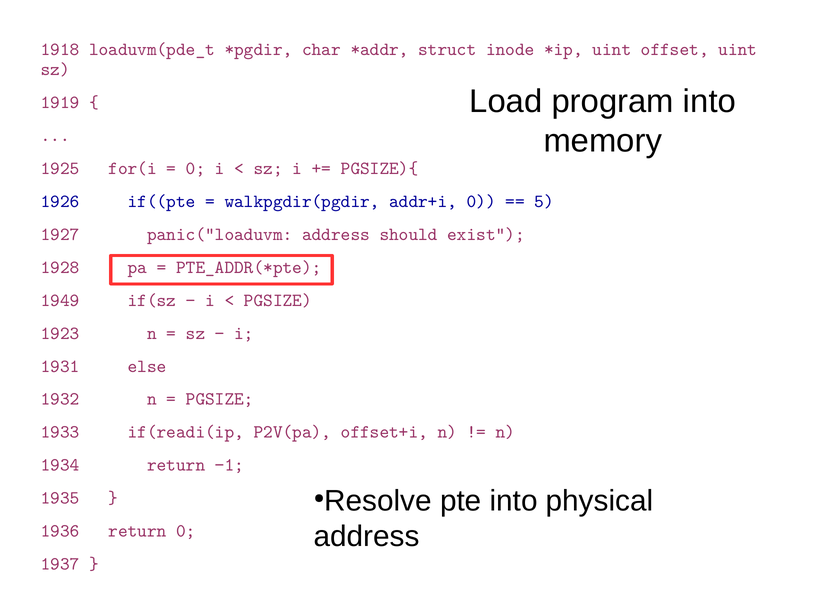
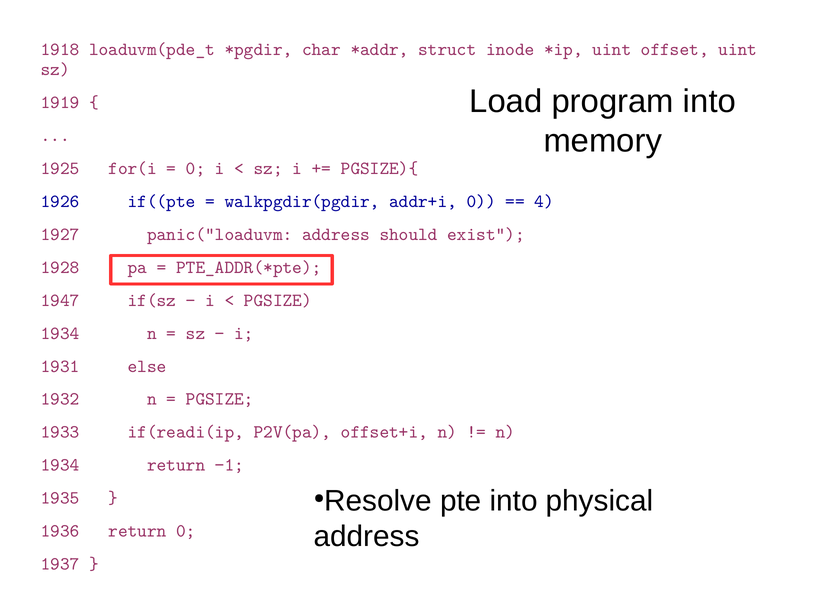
5: 5 -> 4
1949: 1949 -> 1947
1923 at (60, 333): 1923 -> 1934
